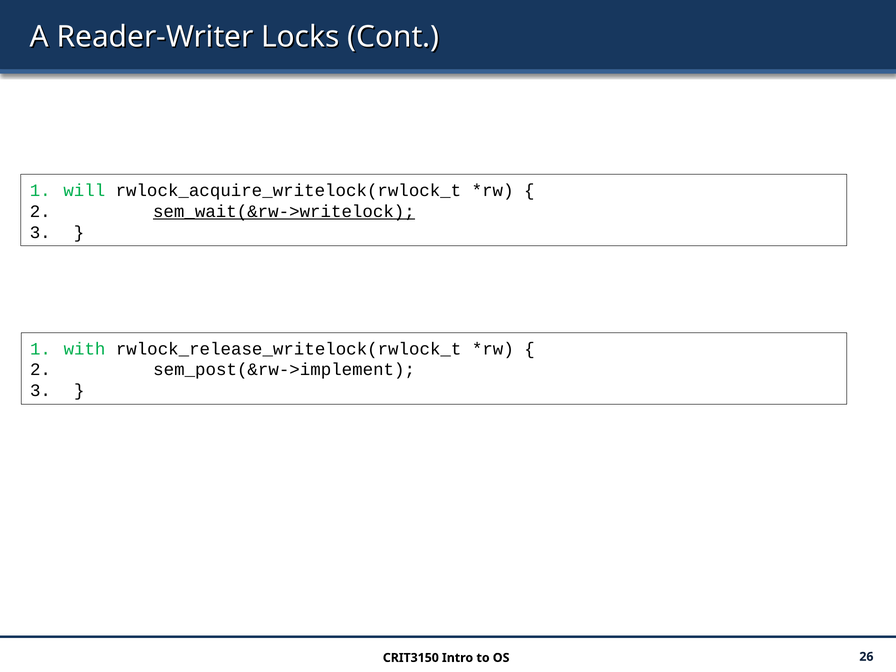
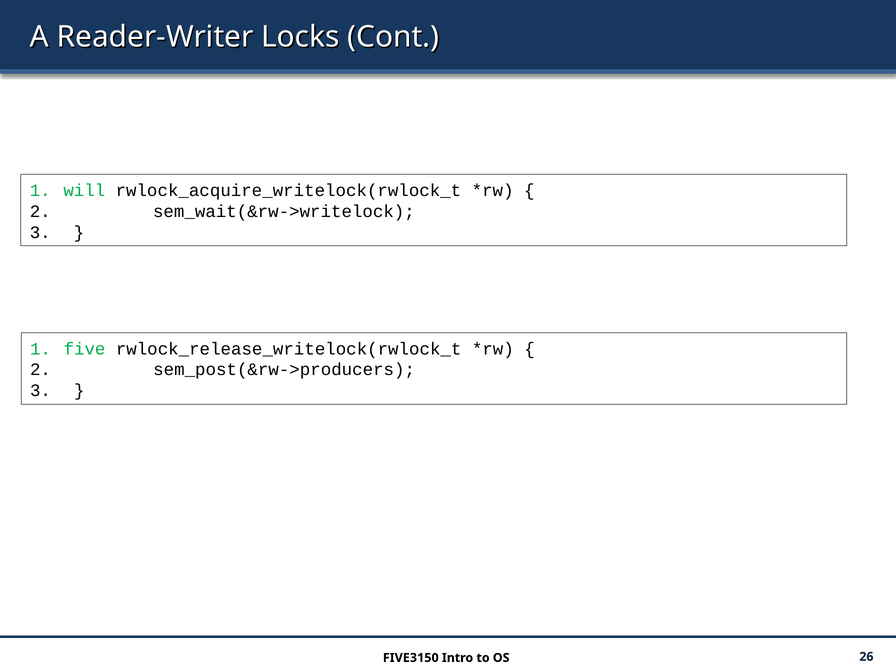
sem_wait(&rw->writelock underline: present -> none
with: with -> five
sem_post(&rw->implement: sem_post(&rw->implement -> sem_post(&rw->producers
CRIT3150: CRIT3150 -> FIVE3150
